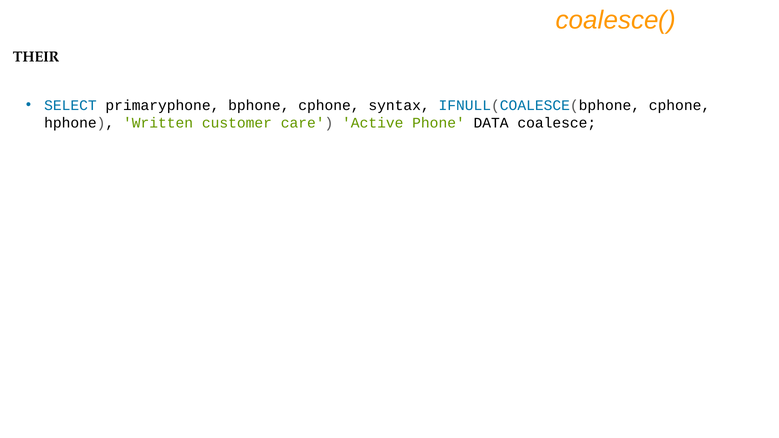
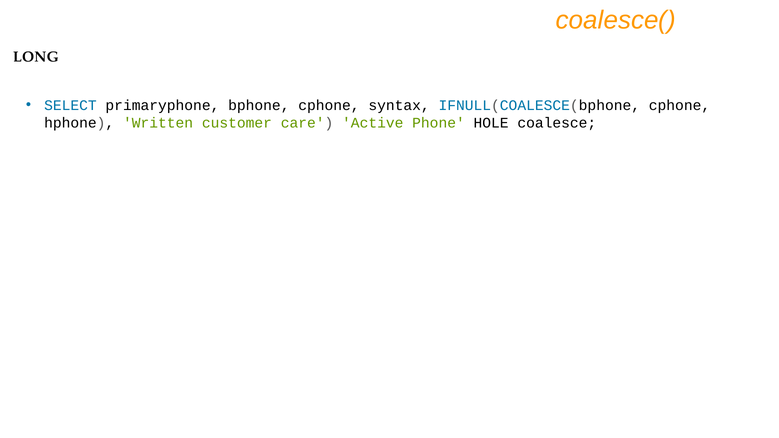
THEIR: THEIR -> LONG
DATA: DATA -> HOLE
